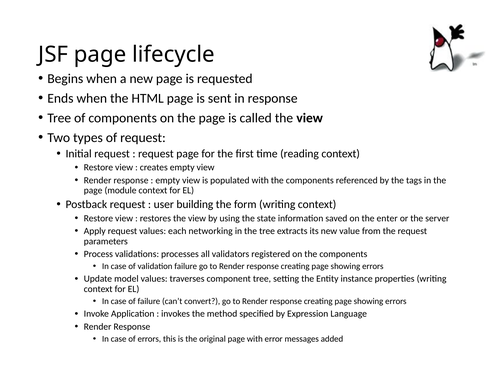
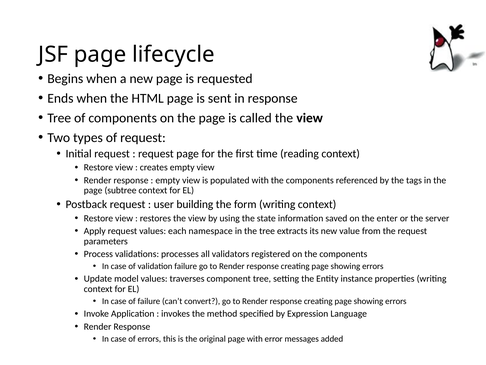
module: module -> subtree
networking: networking -> namespace
